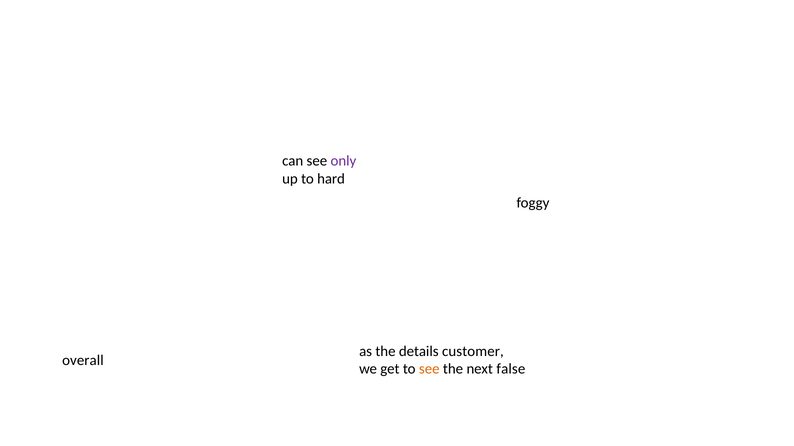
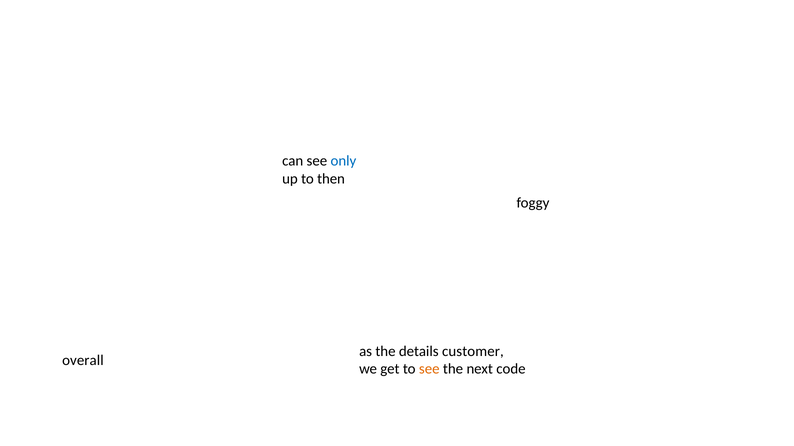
only colour: purple -> blue
hard: hard -> then
false: false -> code
